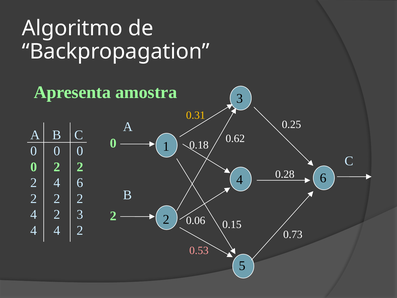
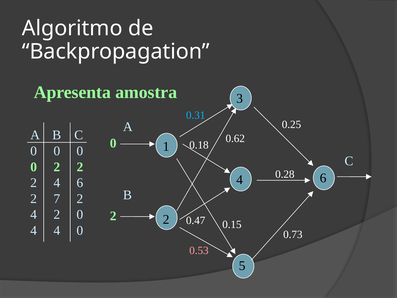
0.31 colour: yellow -> light blue
2 at (57, 199): 2 -> 7
4 2 3: 3 -> 0
0.06: 0.06 -> 0.47
4 4 2: 2 -> 0
